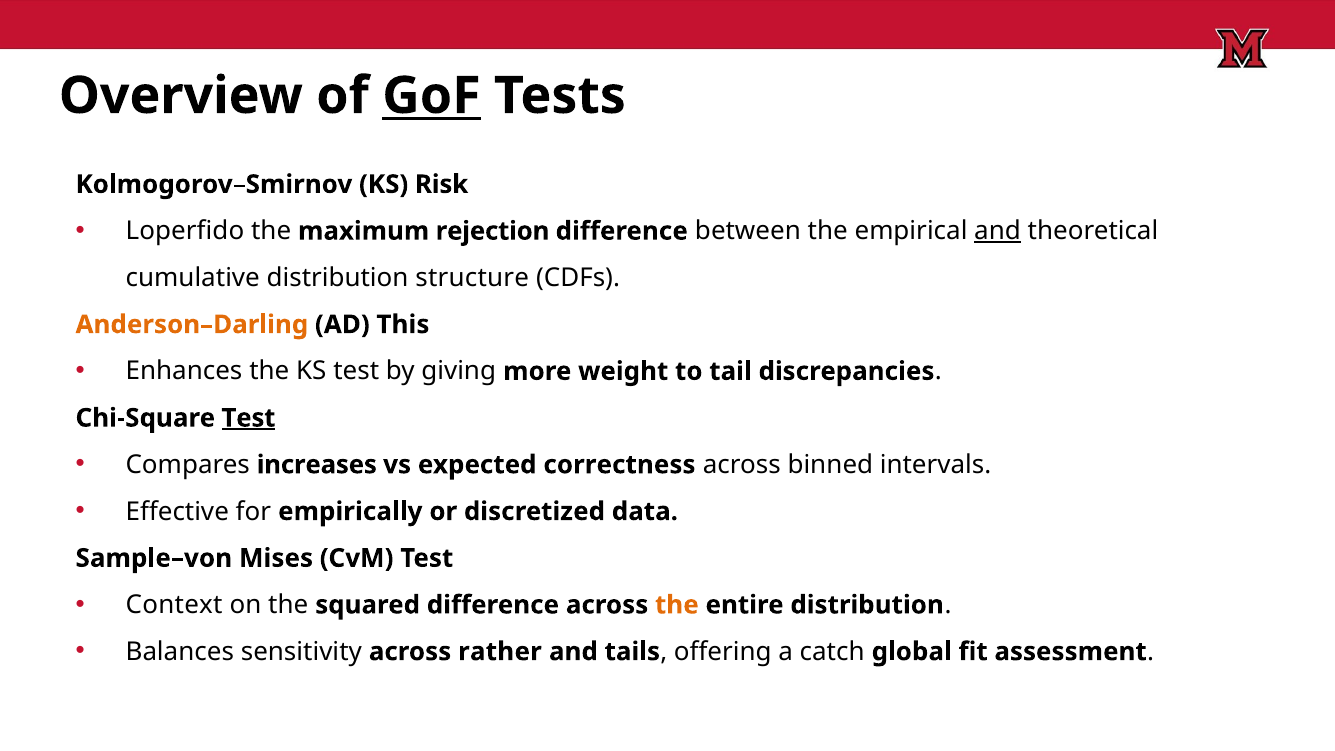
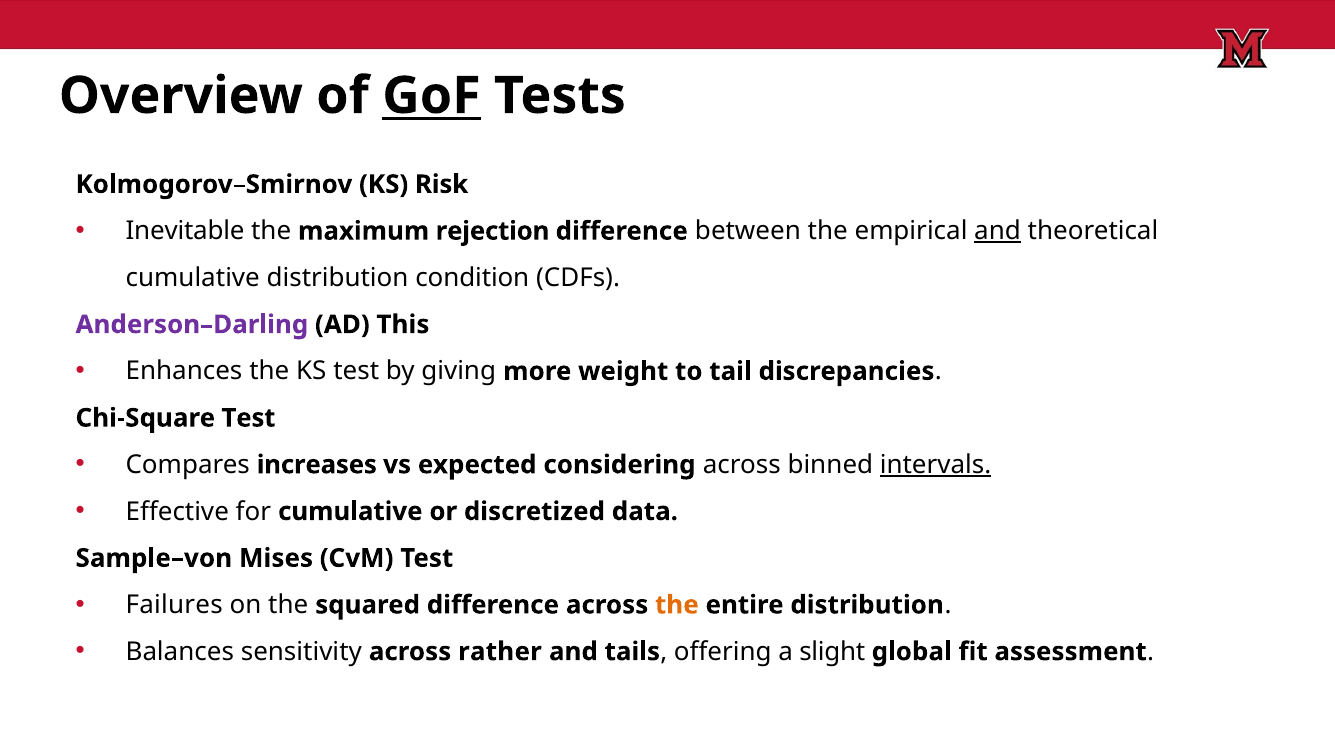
Loperfido: Loperfido -> Inevitable
structure: structure -> condition
Anderson–Darling colour: orange -> purple
Test at (248, 418) underline: present -> none
correctness: correctness -> considering
intervals underline: none -> present
for empirically: empirically -> cumulative
Context: Context -> Failures
catch: catch -> slight
